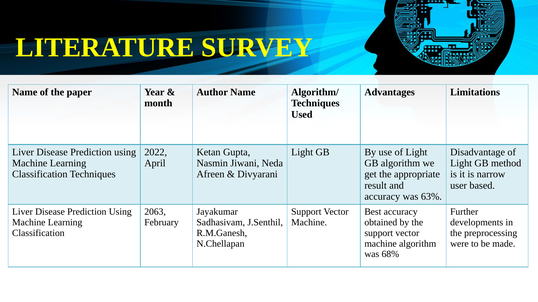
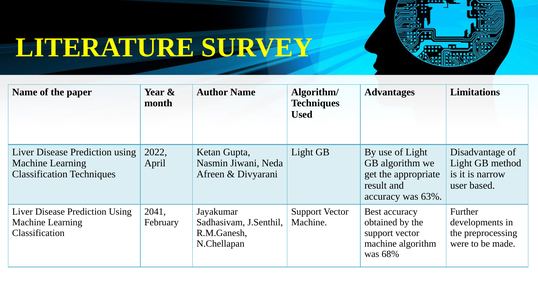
2063: 2063 -> 2041
